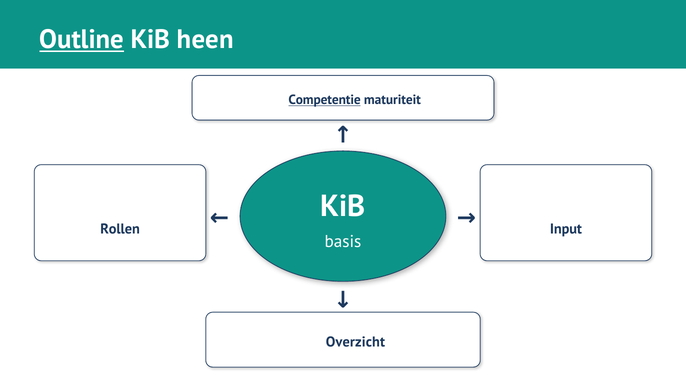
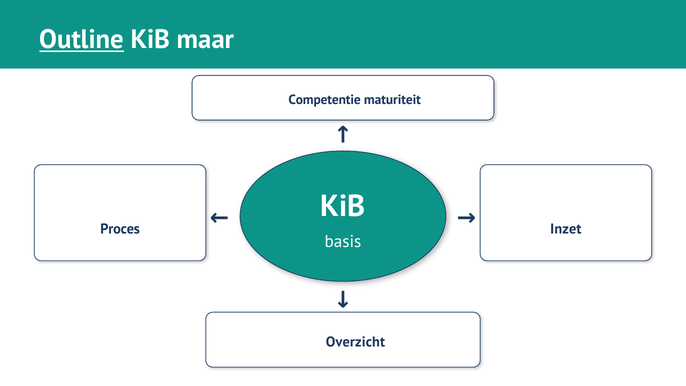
heen: heen -> maar
Competentie underline: present -> none
Rollen: Rollen -> Proces
Input: Input -> Inzet
